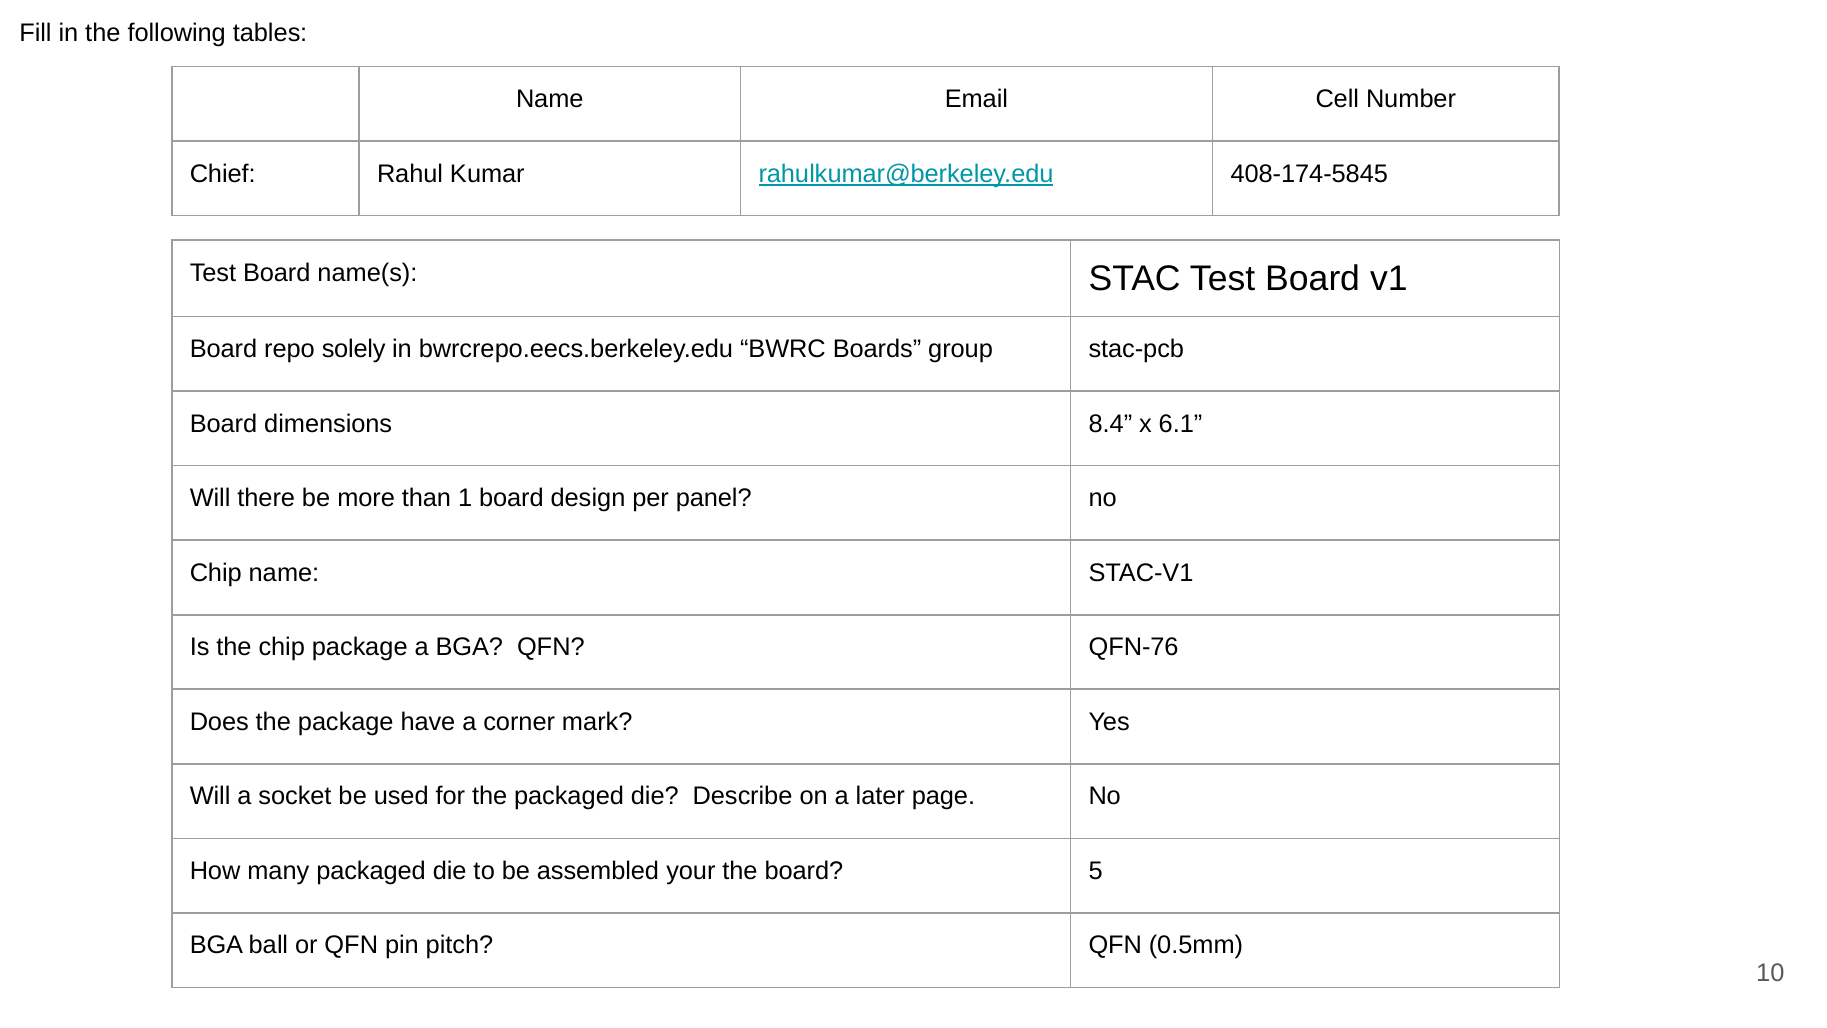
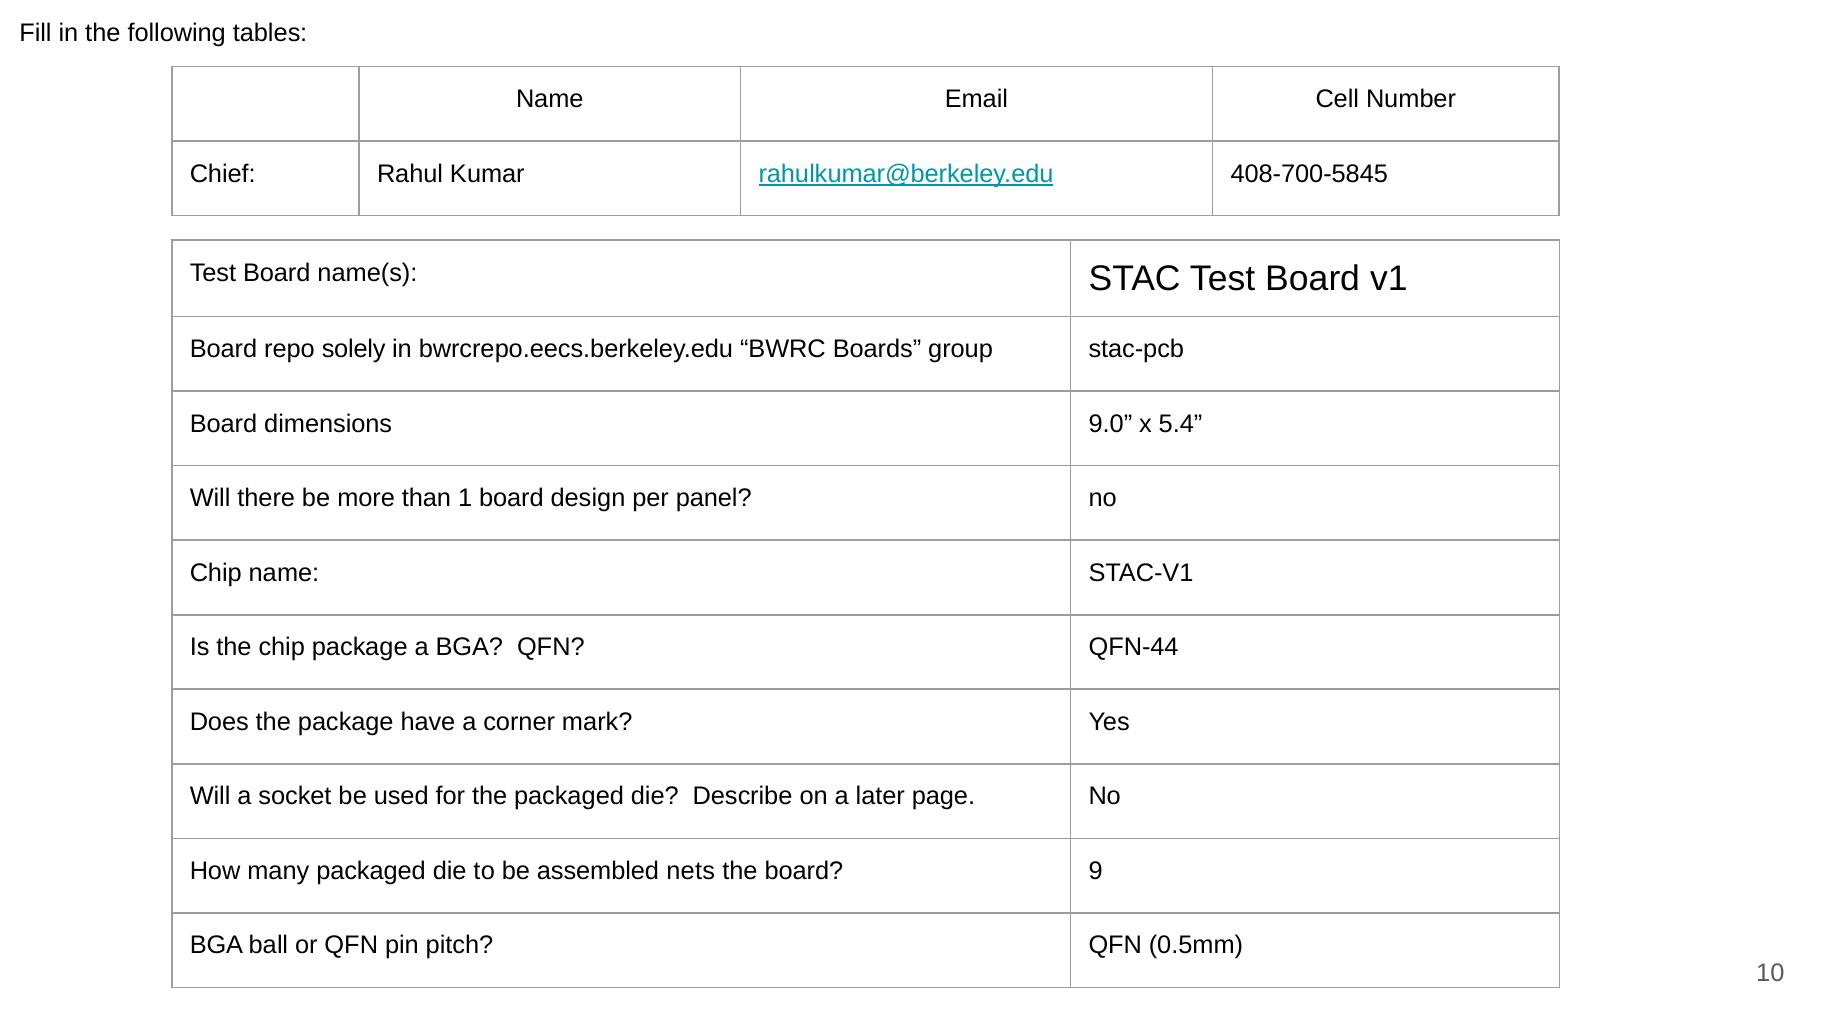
408-174-5845: 408-174-5845 -> 408-700-5845
8.4: 8.4 -> 9.0
6.1: 6.1 -> 5.4
QFN-76: QFN-76 -> QFN-44
your: your -> nets
5: 5 -> 9
